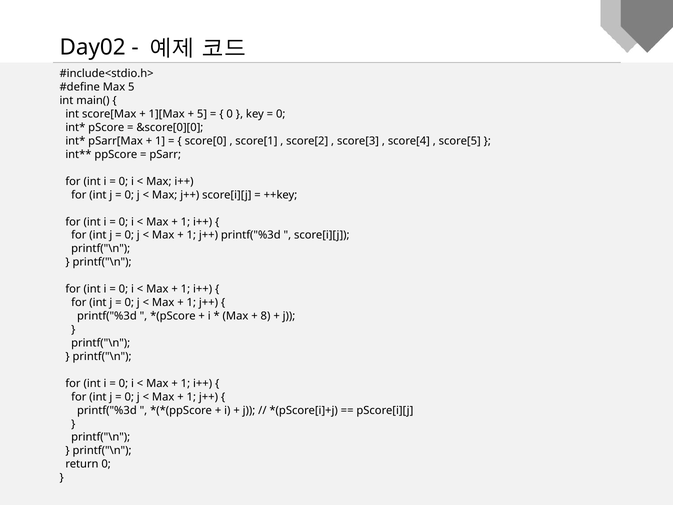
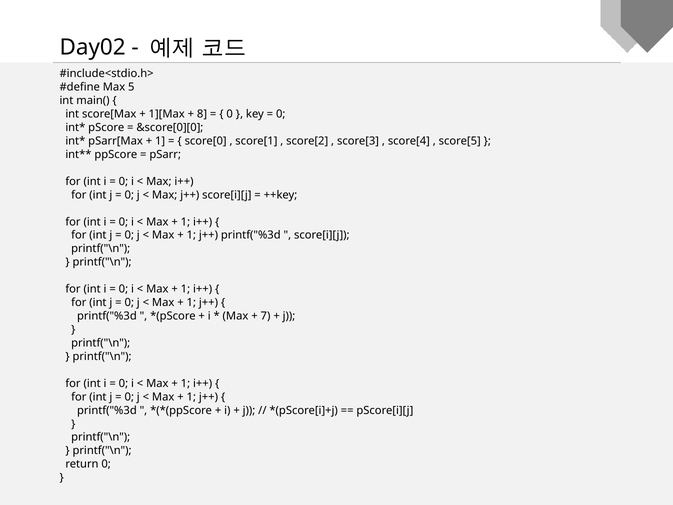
5 at (202, 114): 5 -> 8
8: 8 -> 7
